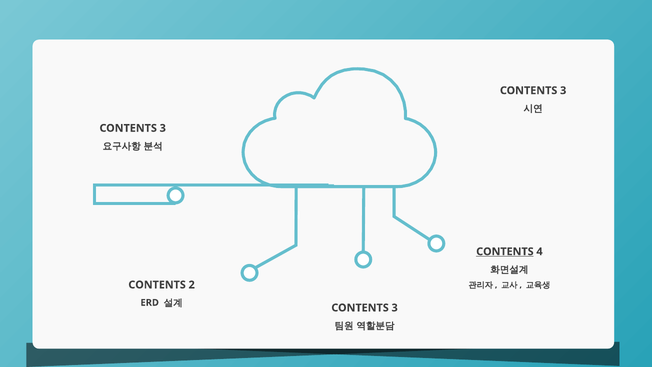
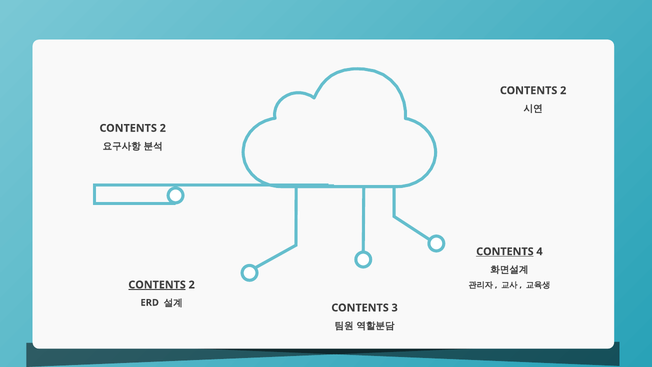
3 at (563, 90): 3 -> 2
3 at (163, 128): 3 -> 2
CONTENTS at (157, 285) underline: none -> present
